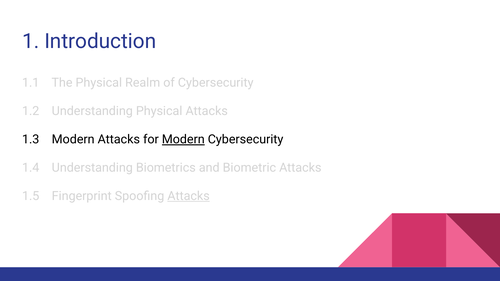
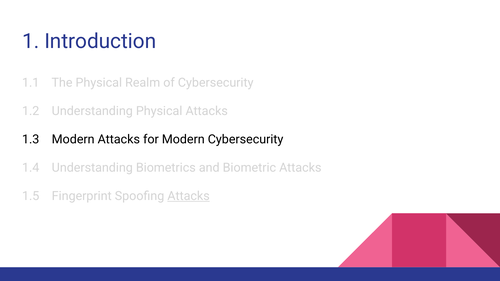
Modern at (183, 140) underline: present -> none
